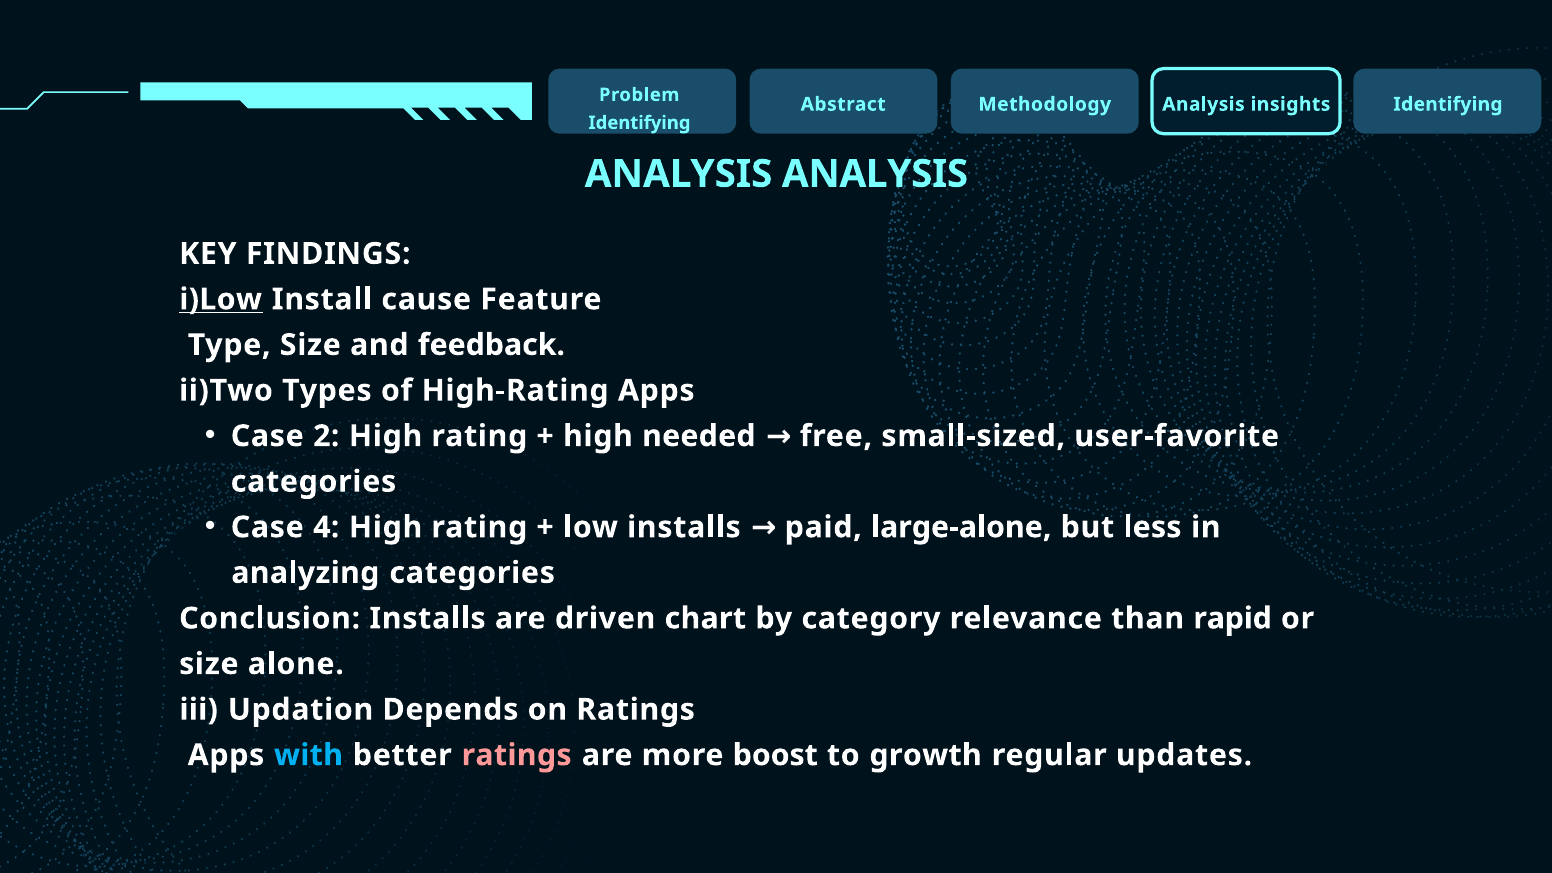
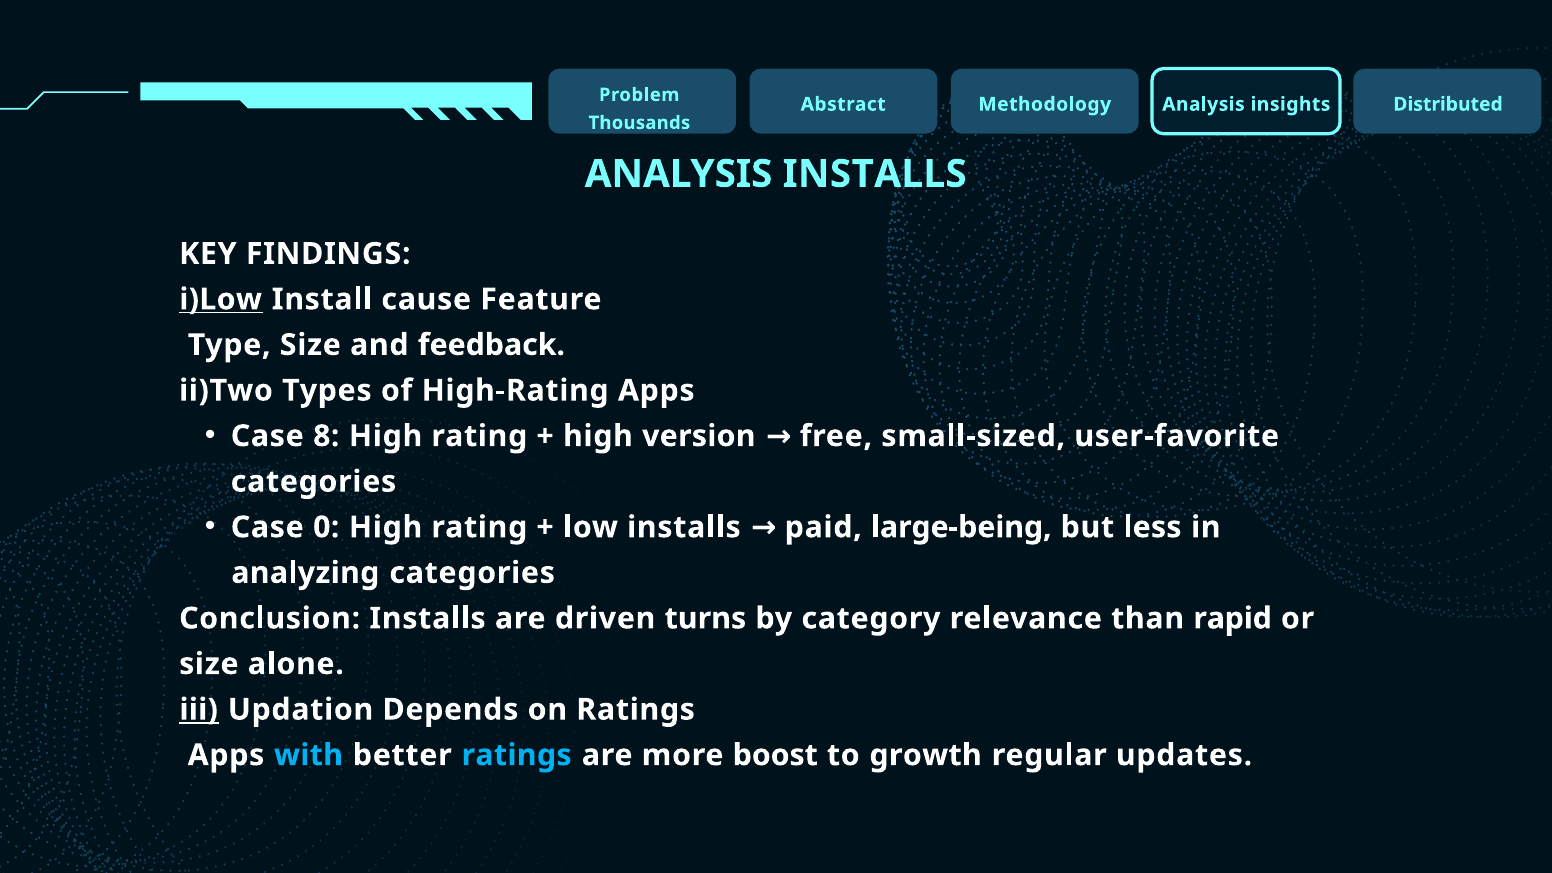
insights Identifying: Identifying -> Distributed
Identifying at (639, 123): Identifying -> Thousands
ANALYSIS ANALYSIS: ANALYSIS -> INSTALLS
2: 2 -> 8
needed: needed -> version
4: 4 -> 0
large-alone: large-alone -> large-being
chart: chart -> turns
iii underline: none -> present
ratings at (517, 755) colour: pink -> light blue
